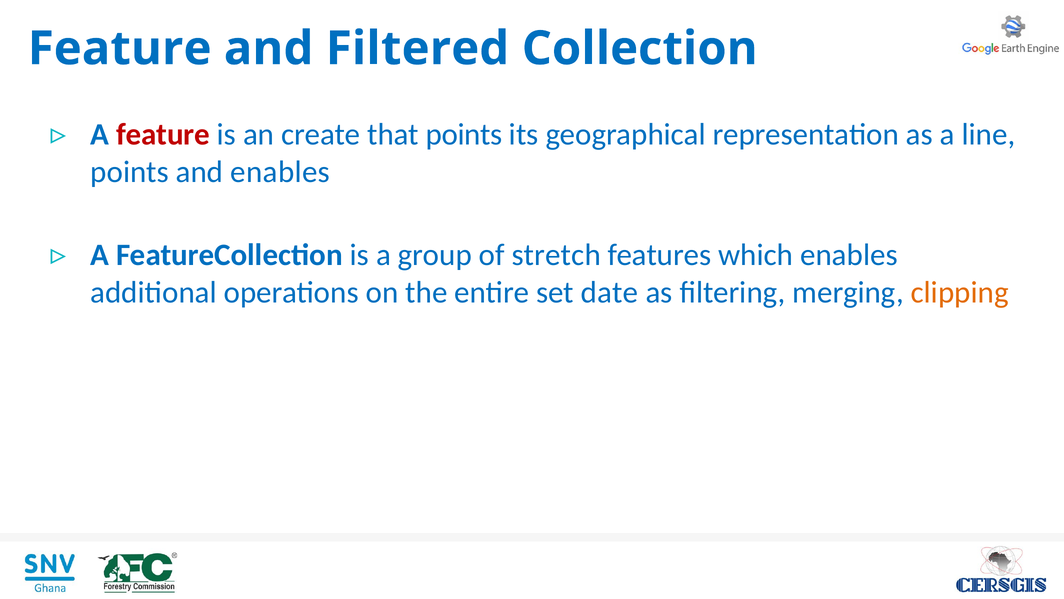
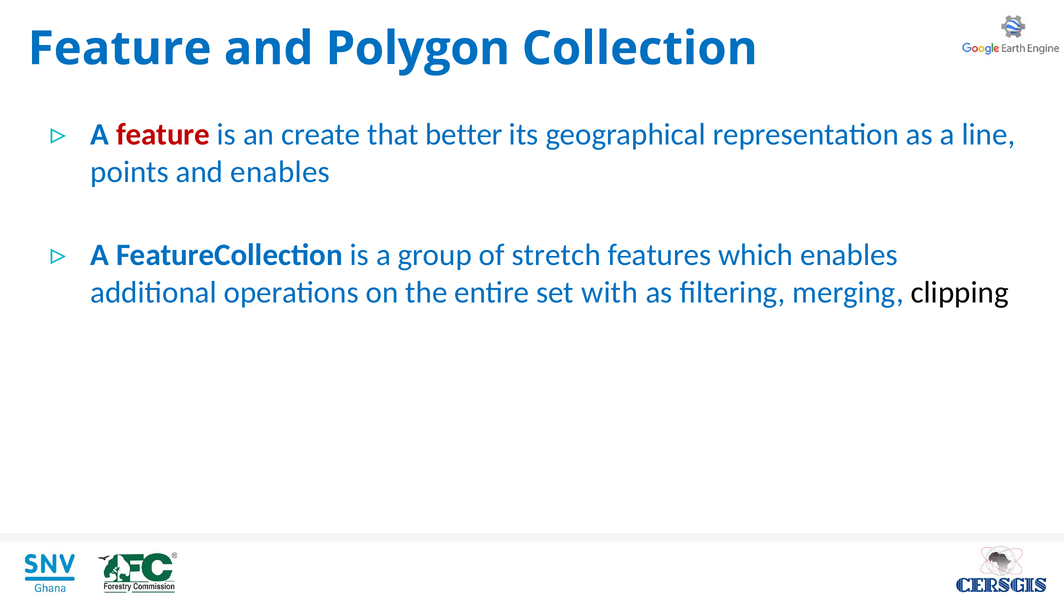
Filtered: Filtered -> Polygon
that points: points -> better
date: date -> with
clipping colour: orange -> black
